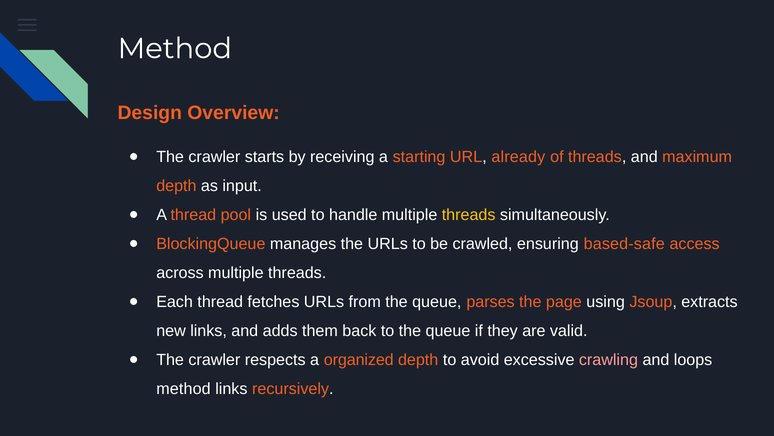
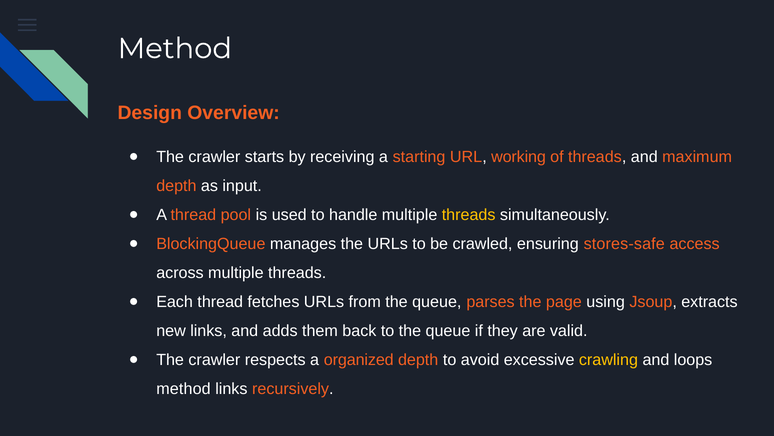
already: already -> working
based-safe: based-safe -> stores-safe
crawling colour: pink -> yellow
